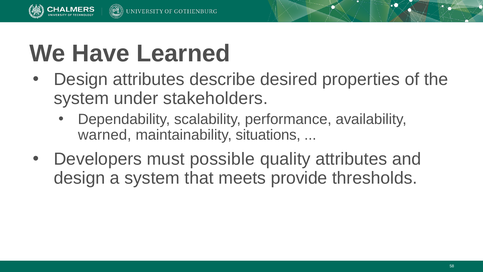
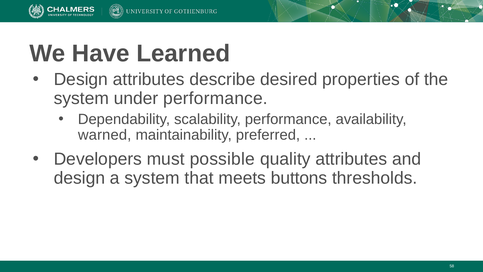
under stakeholders: stakeholders -> performance
situations: situations -> preferred
provide: provide -> buttons
